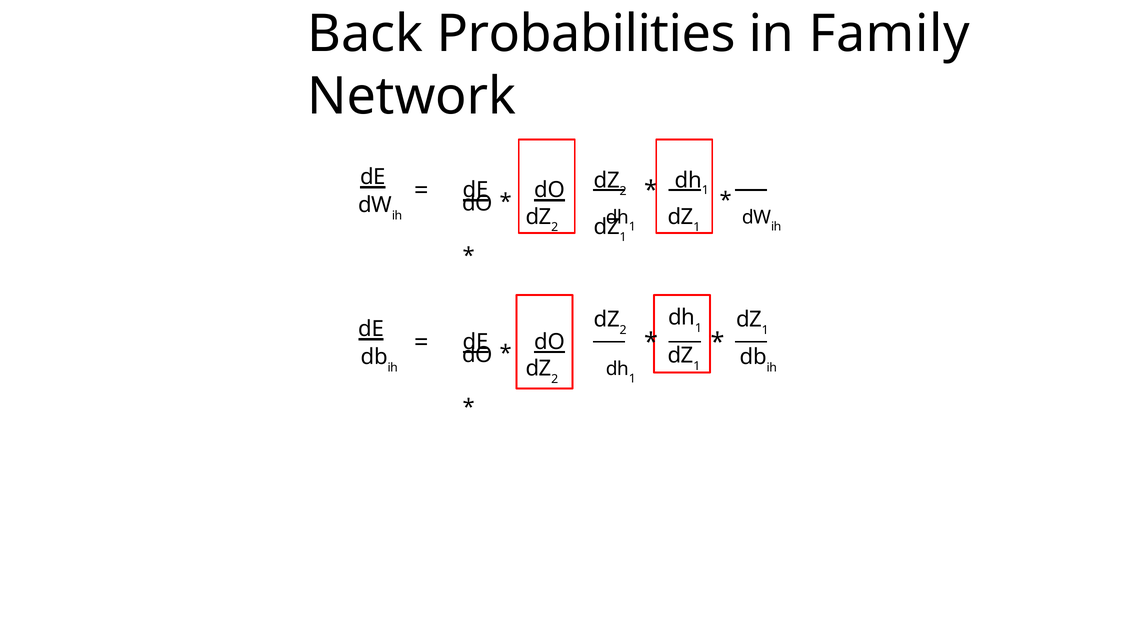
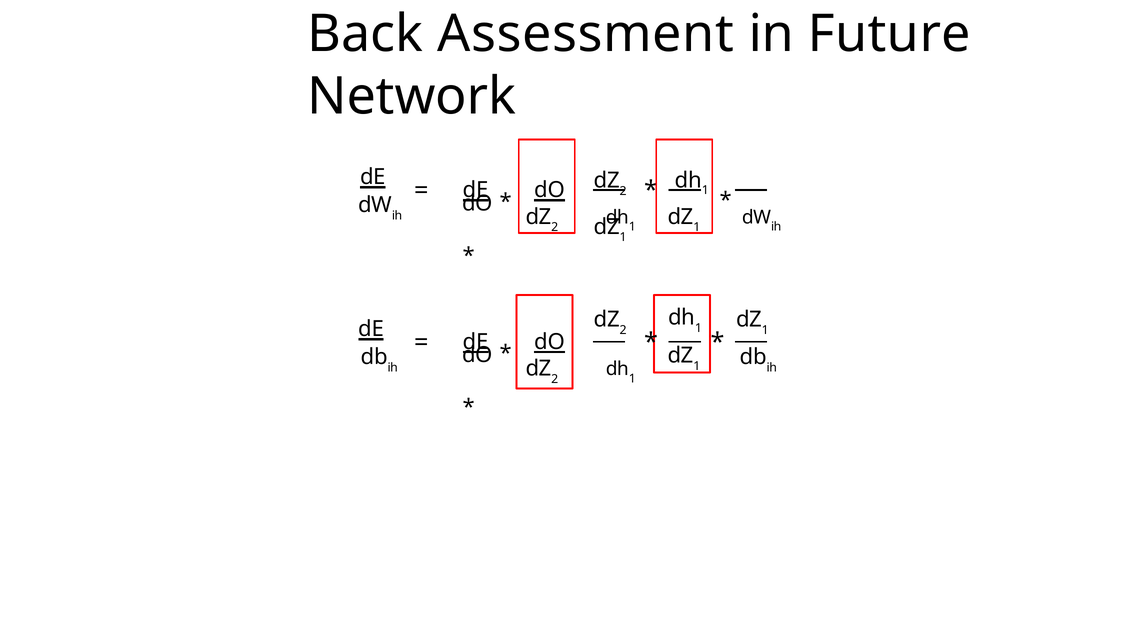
Probabilities: Probabilities -> Assessment
Family: Family -> Future
